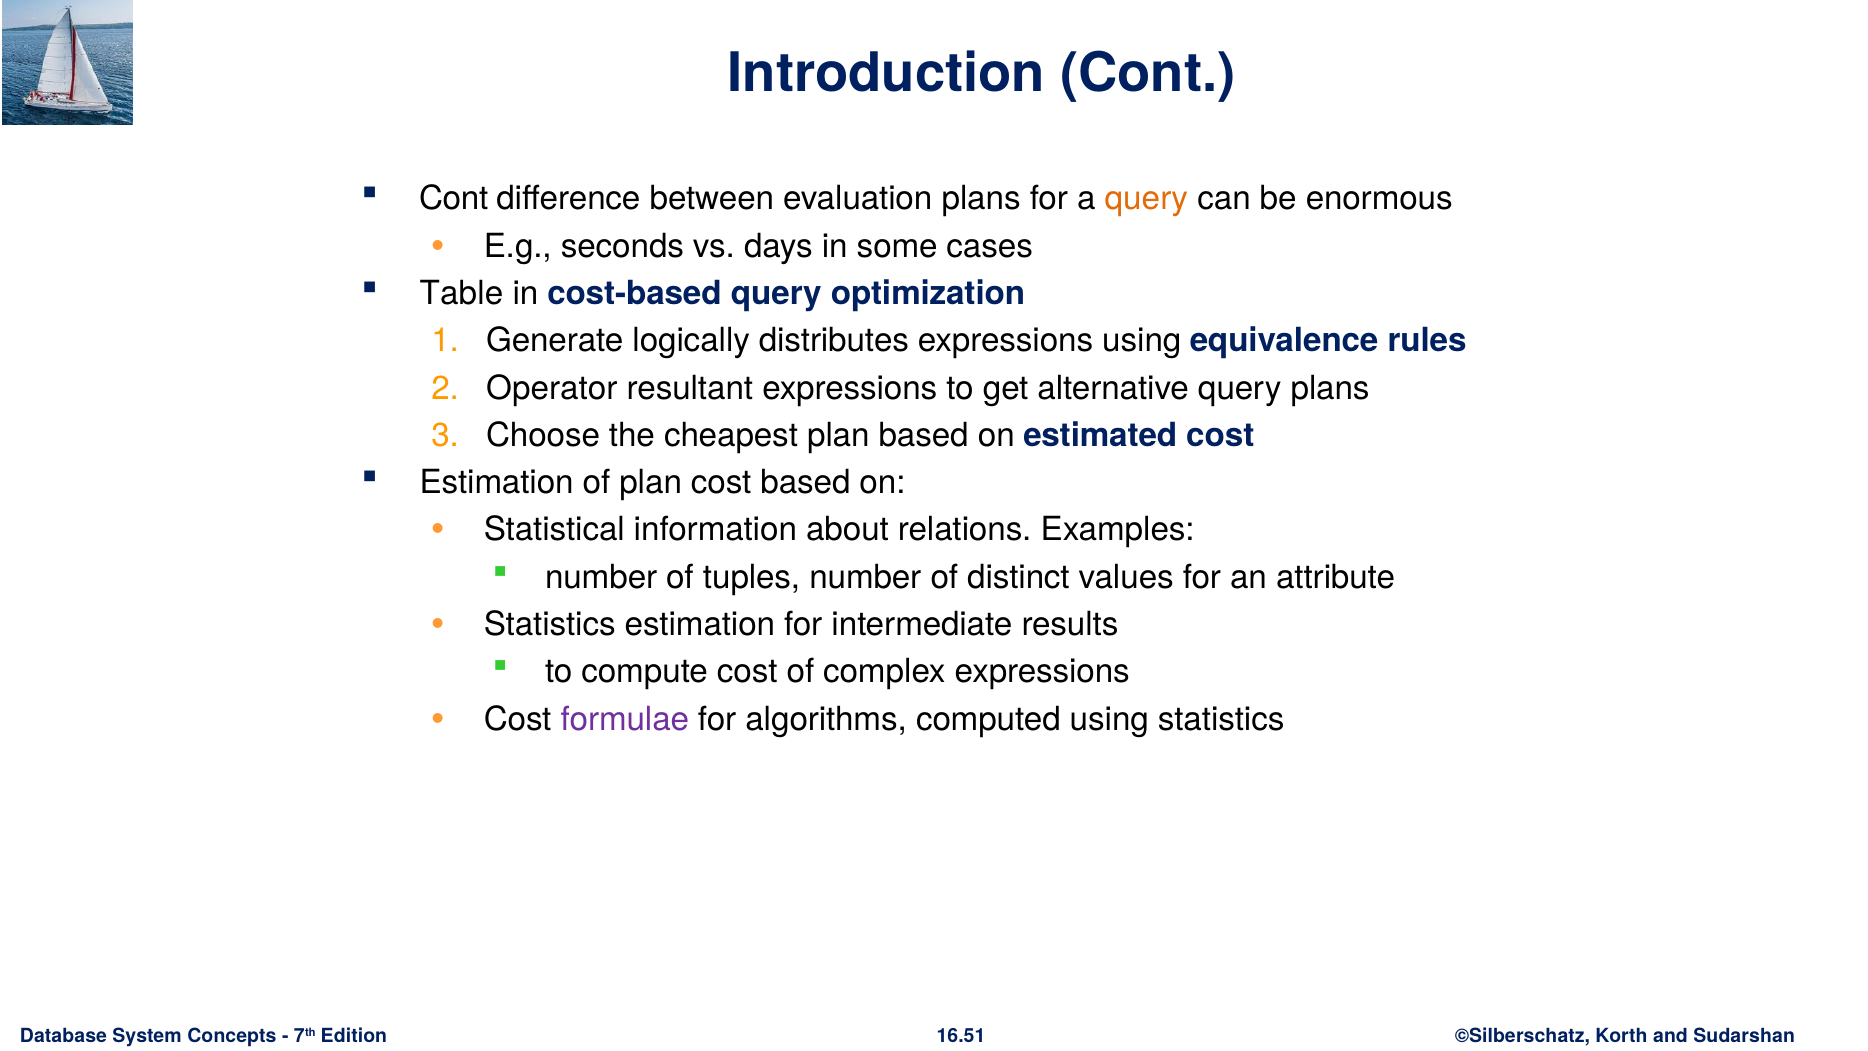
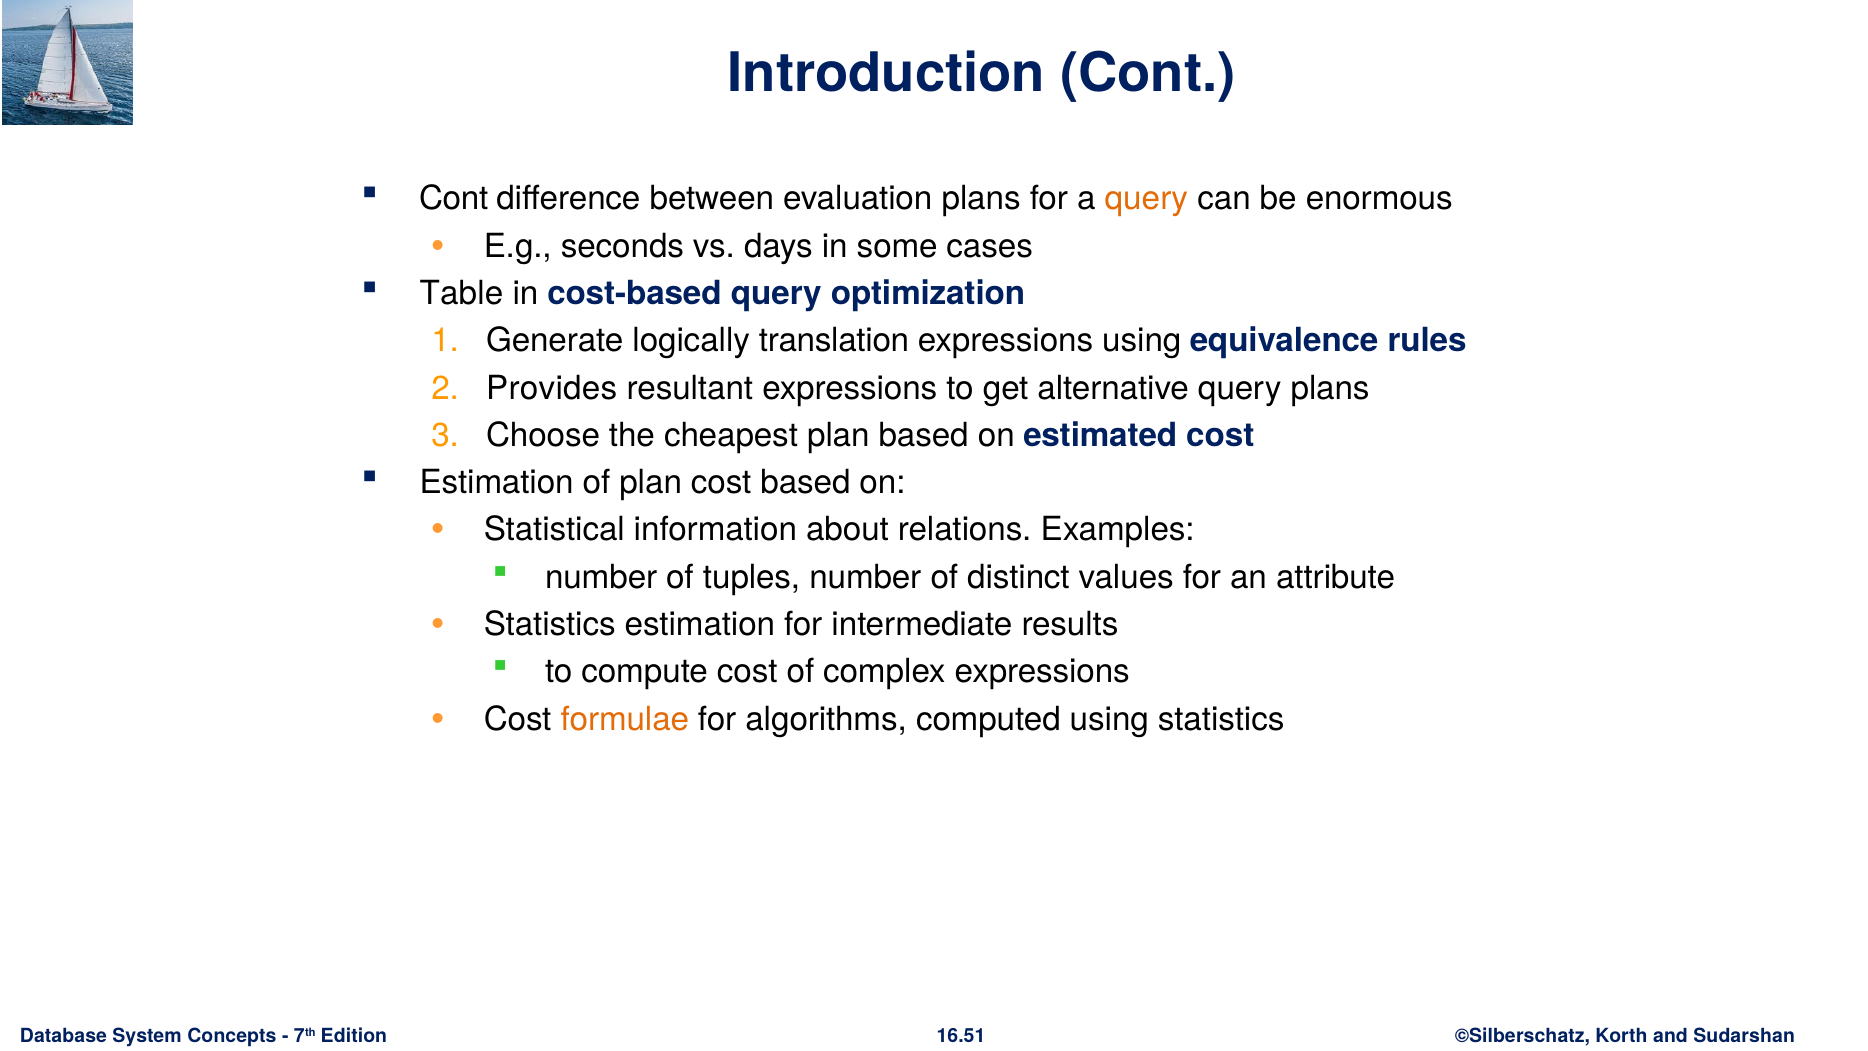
distributes: distributes -> translation
Operator: Operator -> Provides
formulae colour: purple -> orange
